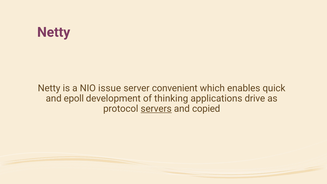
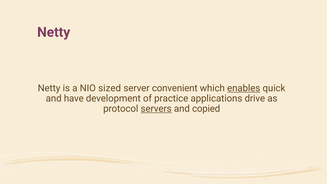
issue: issue -> sized
enables underline: none -> present
epoll: epoll -> have
thinking: thinking -> practice
